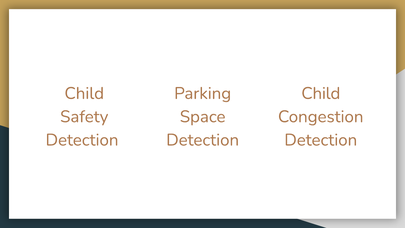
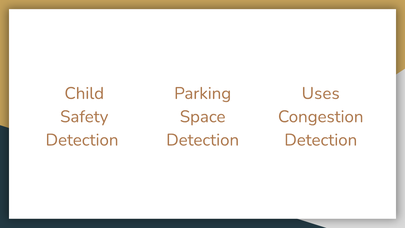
Child at (321, 93): Child -> Uses
